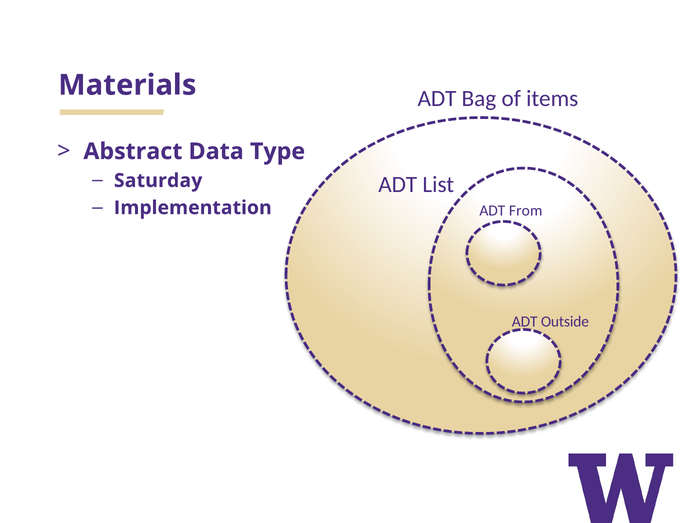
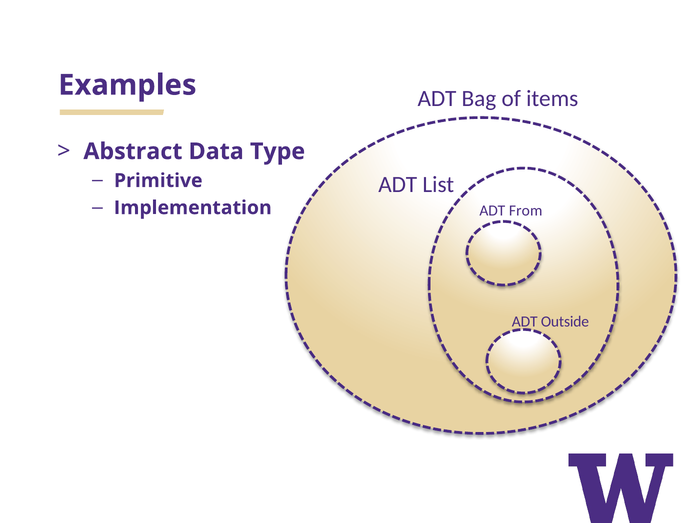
Materials: Materials -> Examples
Saturday: Saturday -> Primitive
